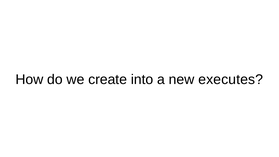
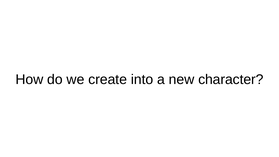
executes: executes -> character
